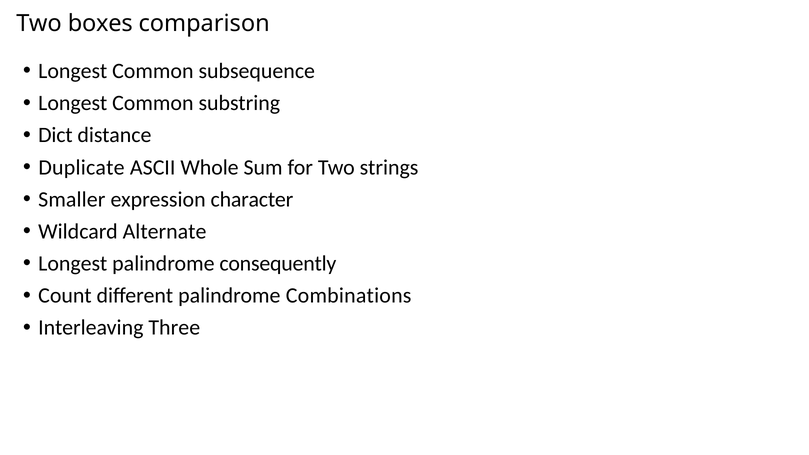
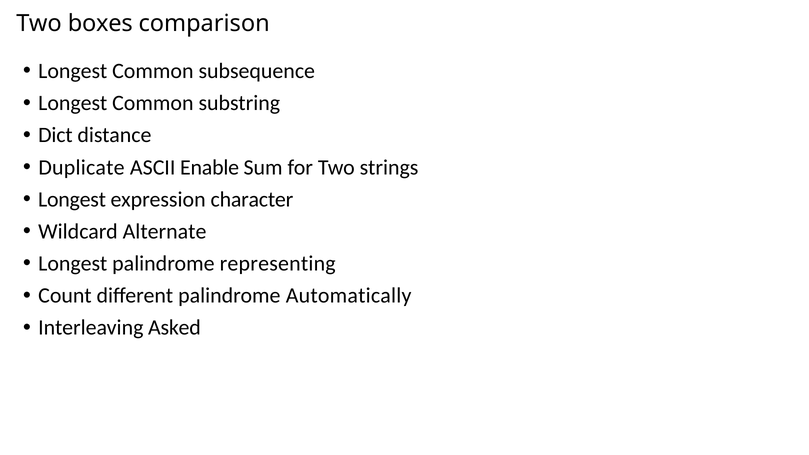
Whole: Whole -> Enable
Smaller at (72, 199): Smaller -> Longest
consequently: consequently -> representing
Combinations: Combinations -> Automatically
Three: Three -> Asked
